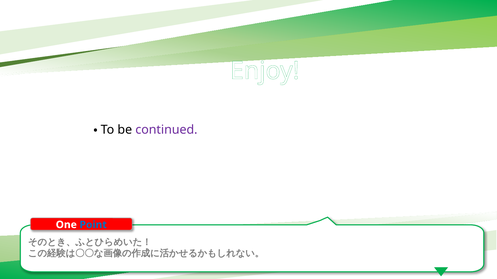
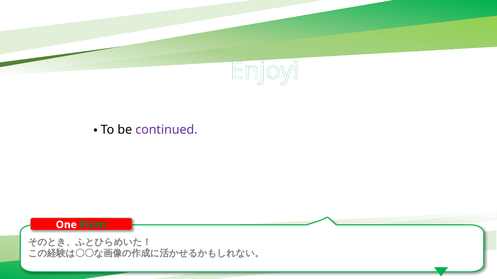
Point colour: blue -> green
